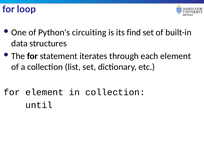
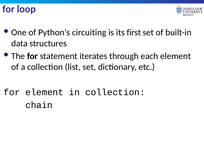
find: find -> first
until: until -> chain
